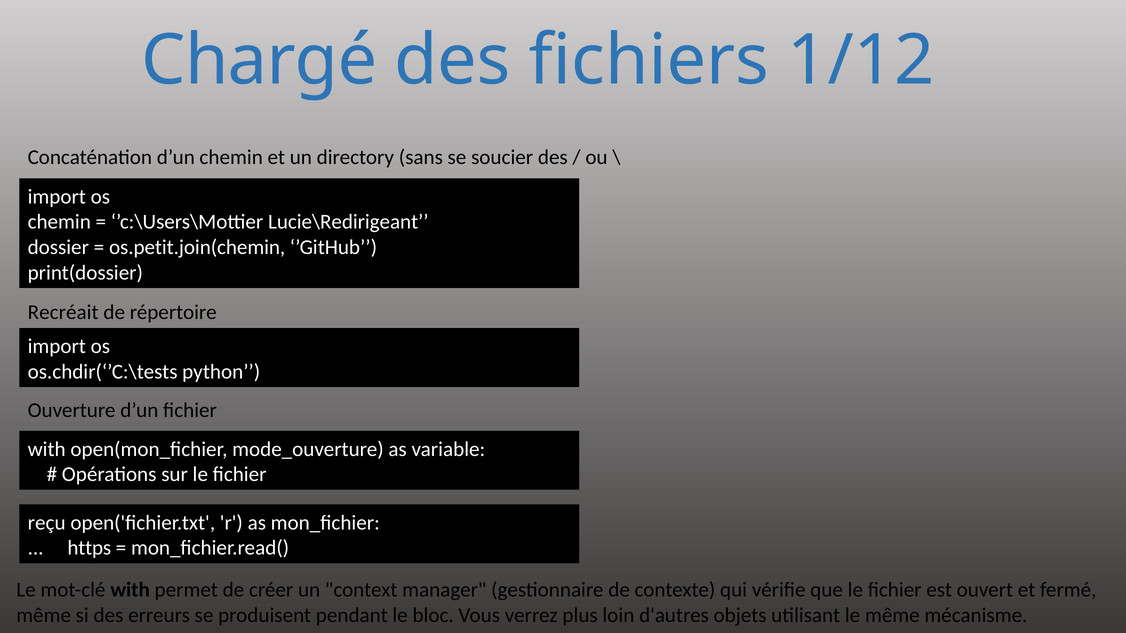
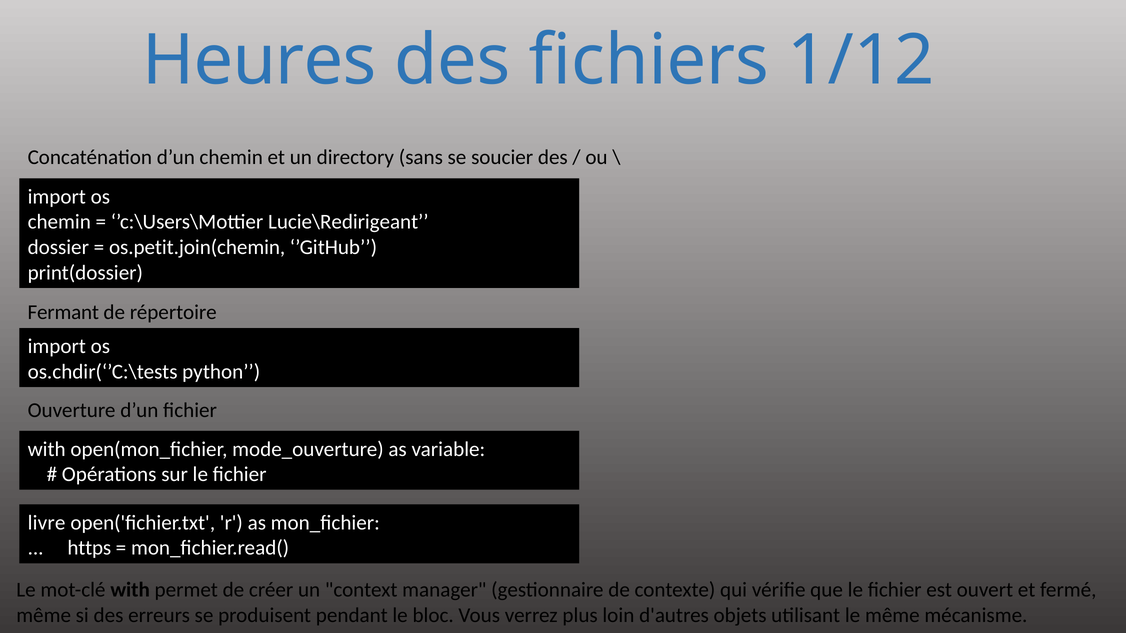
Chargé: Chargé -> Heures
Recréait: Recréait -> Fermant
reçu: reçu -> livre
